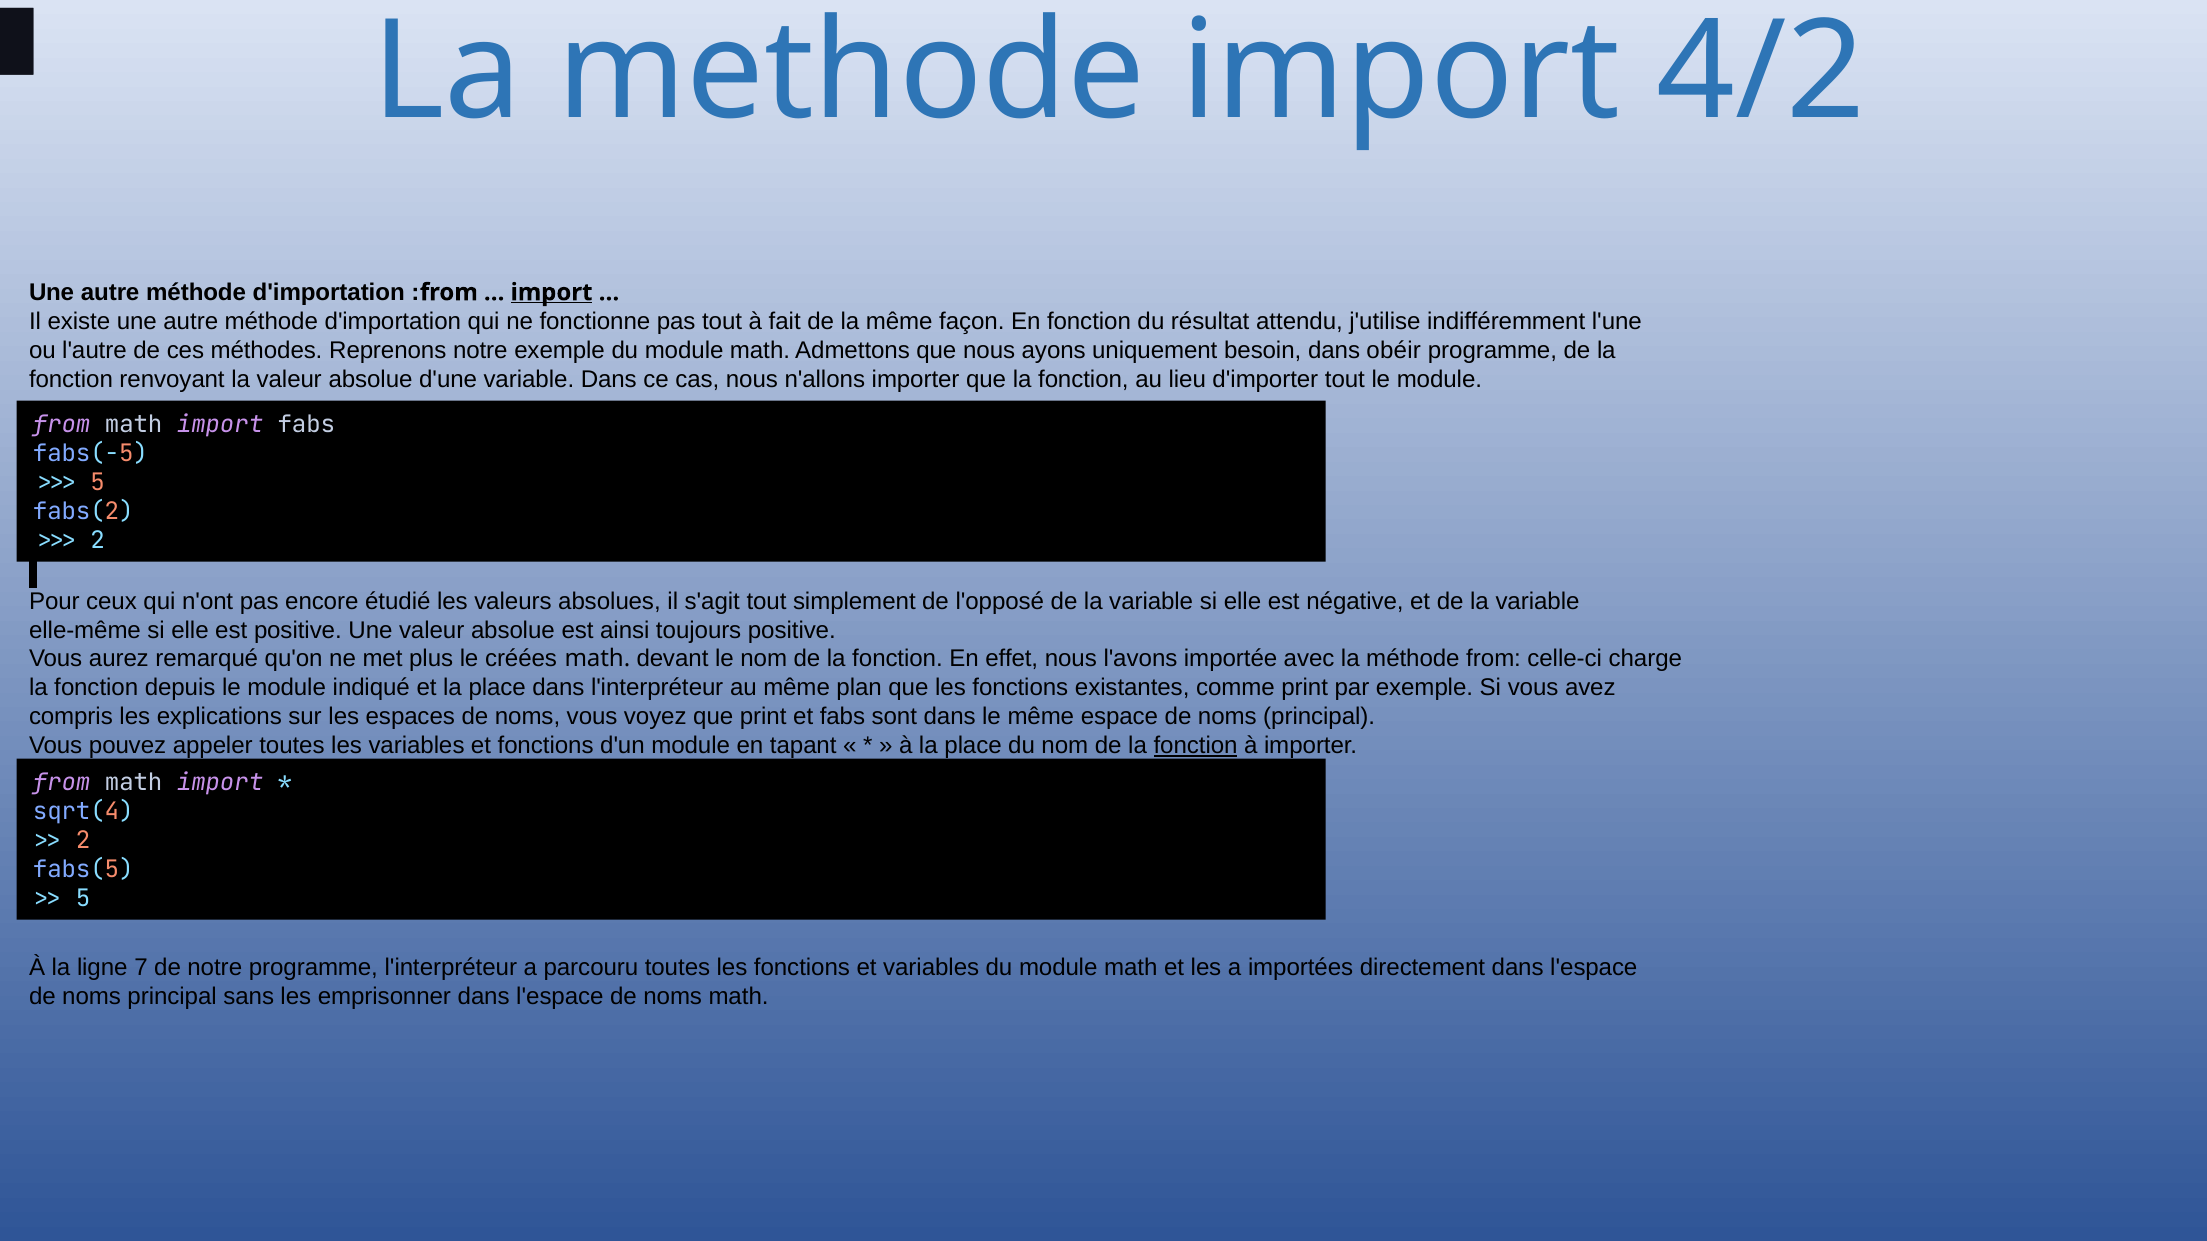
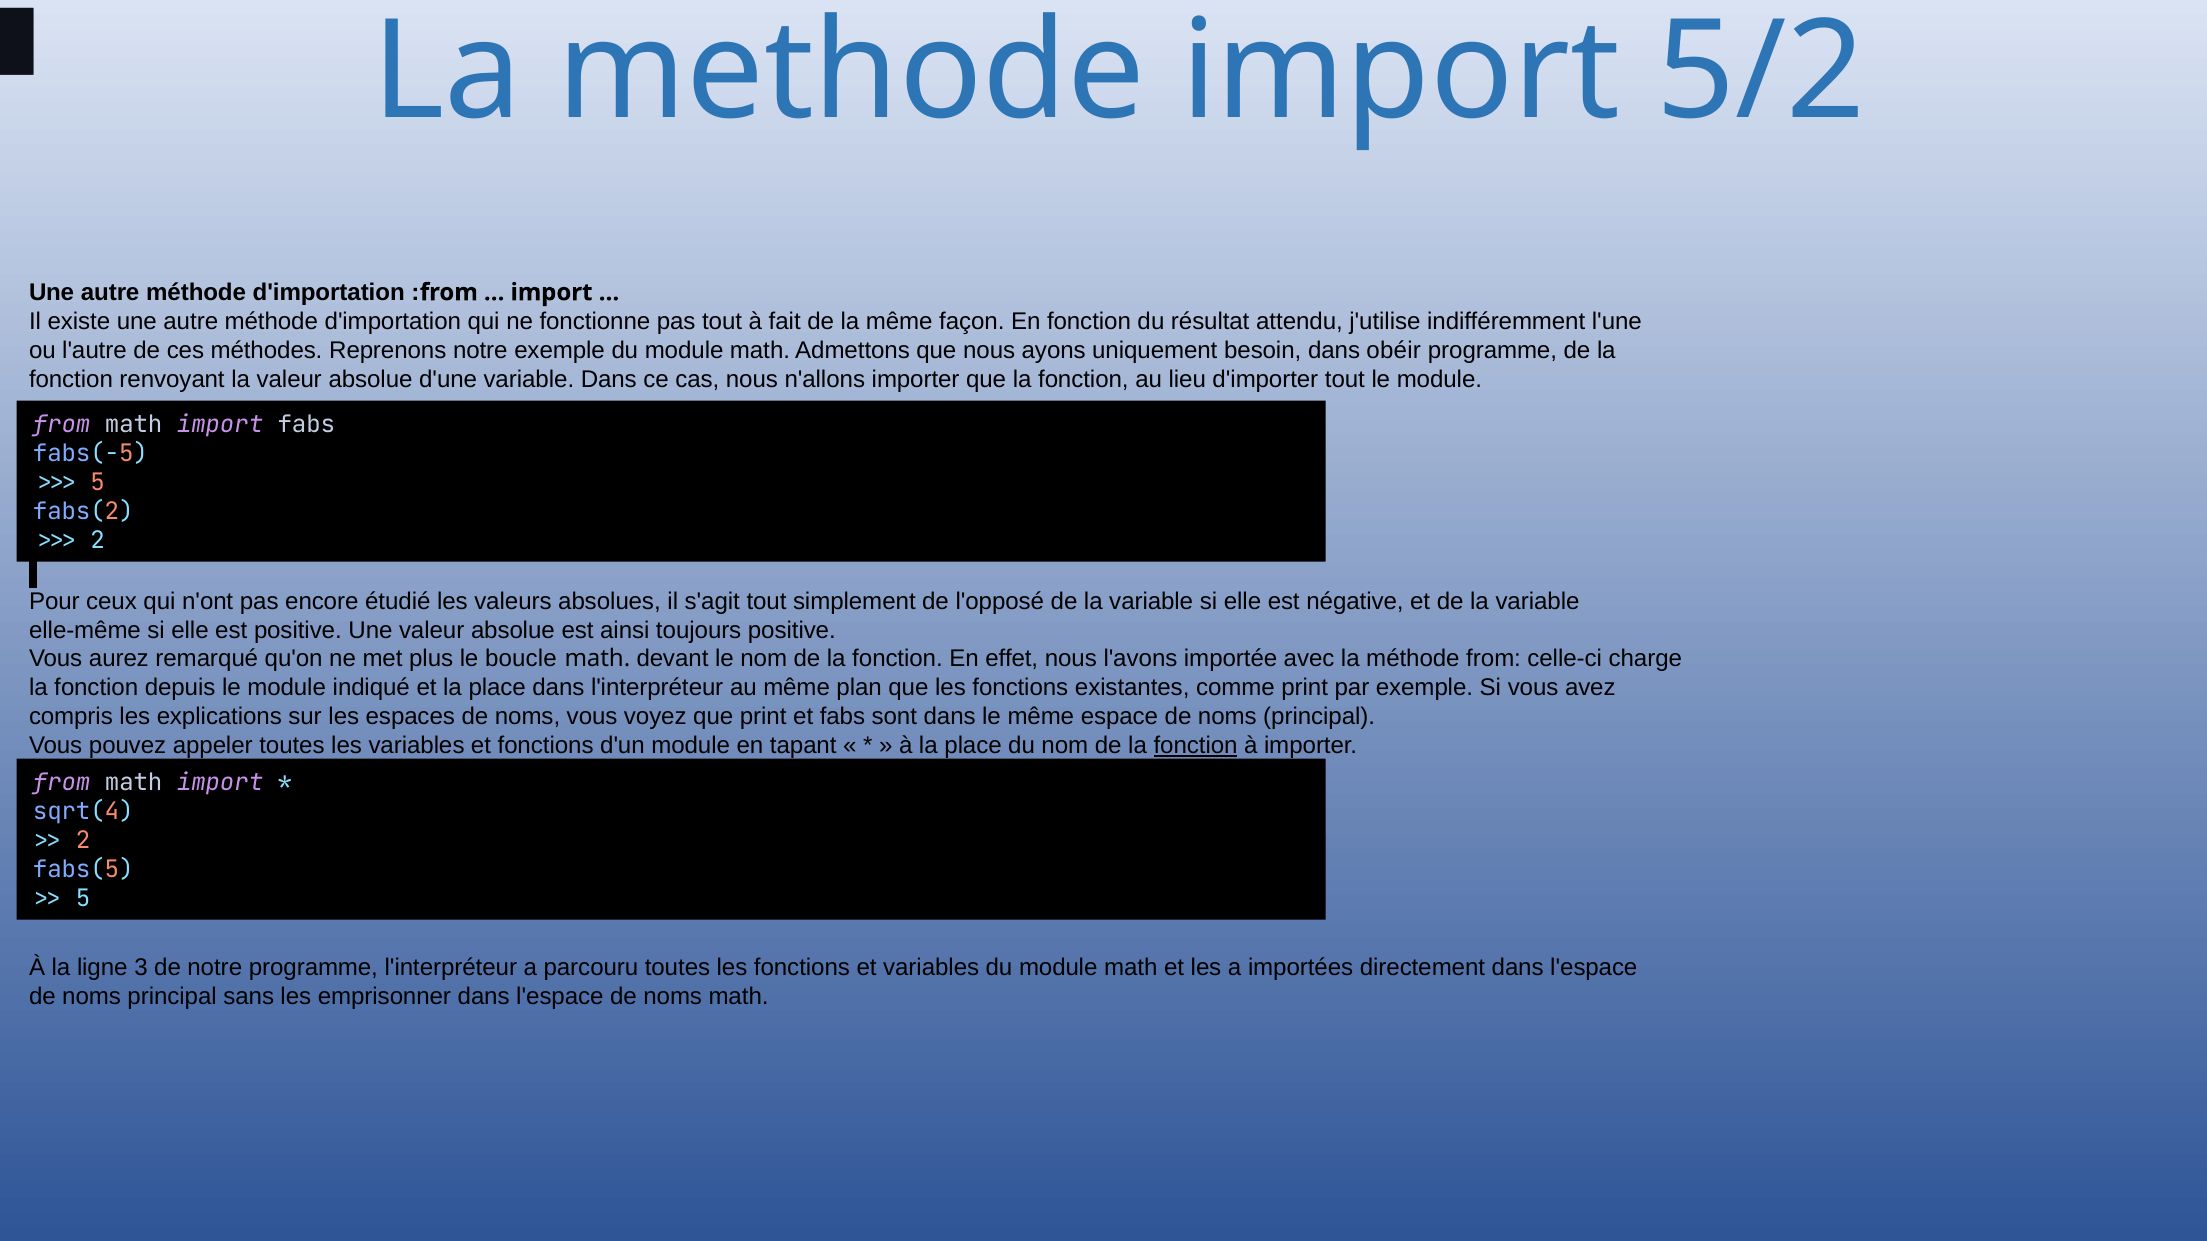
4/2: 4/2 -> 5/2
import at (552, 292) underline: present -> none
créées: créées -> boucle
7: 7 -> 3
